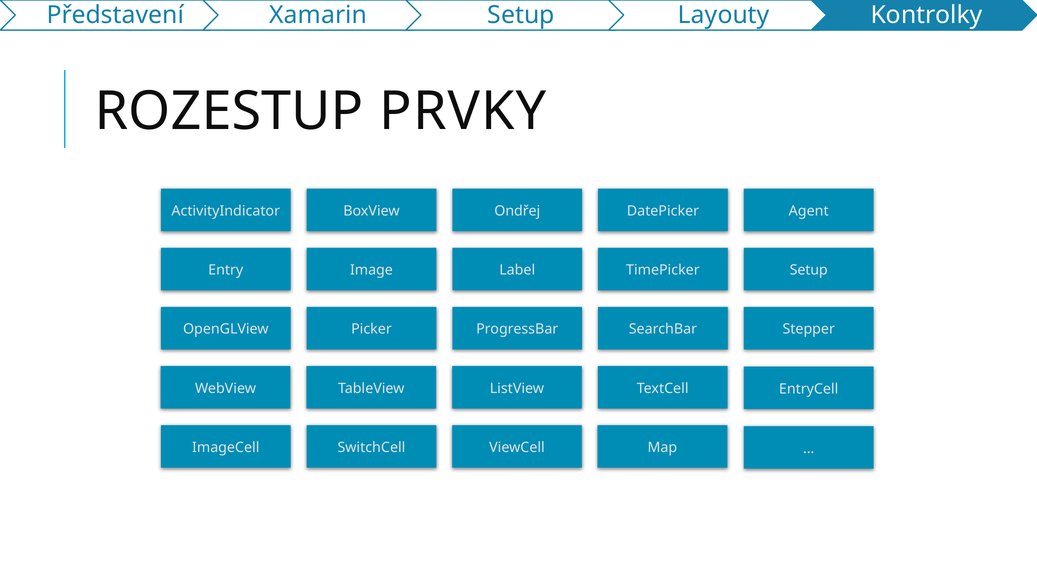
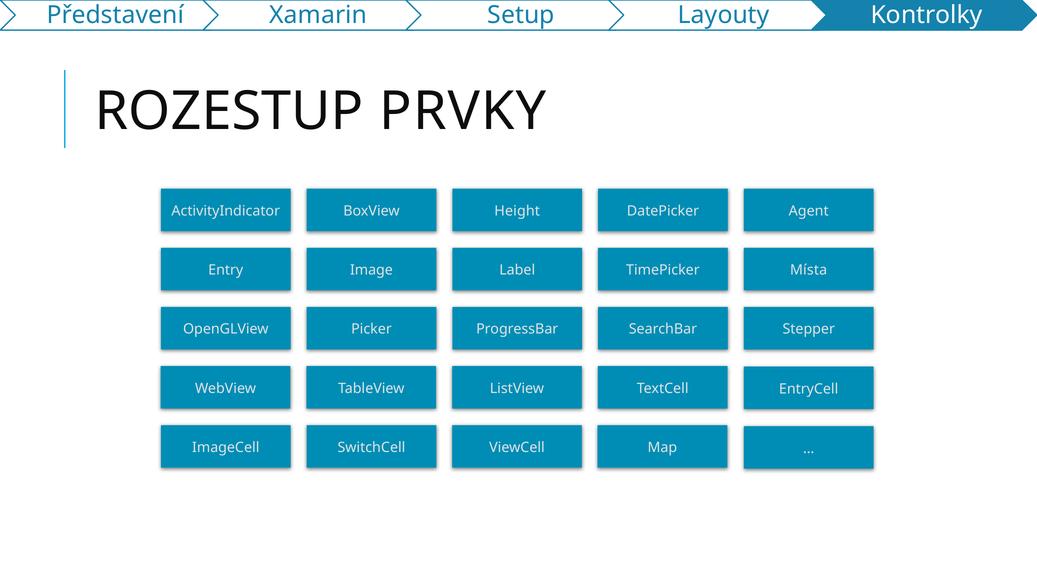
Ondřej: Ondřej -> Height
Setup at (809, 270): Setup -> Místa
